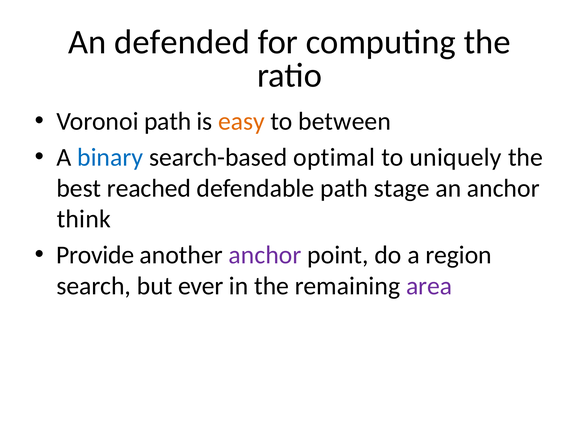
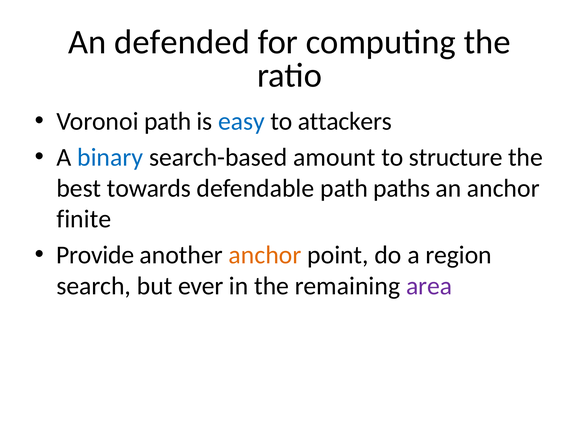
easy colour: orange -> blue
between: between -> attackers
optimal: optimal -> amount
uniquely: uniquely -> structure
reached: reached -> towards
stage: stage -> paths
think: think -> finite
anchor at (265, 255) colour: purple -> orange
